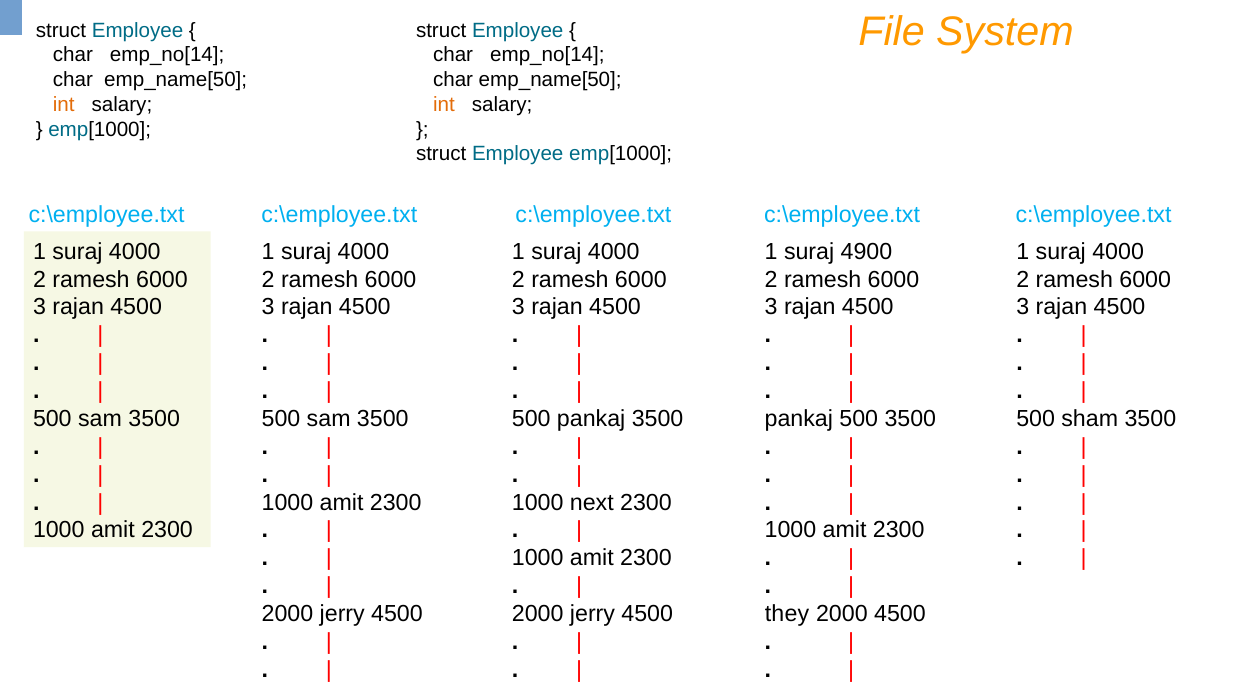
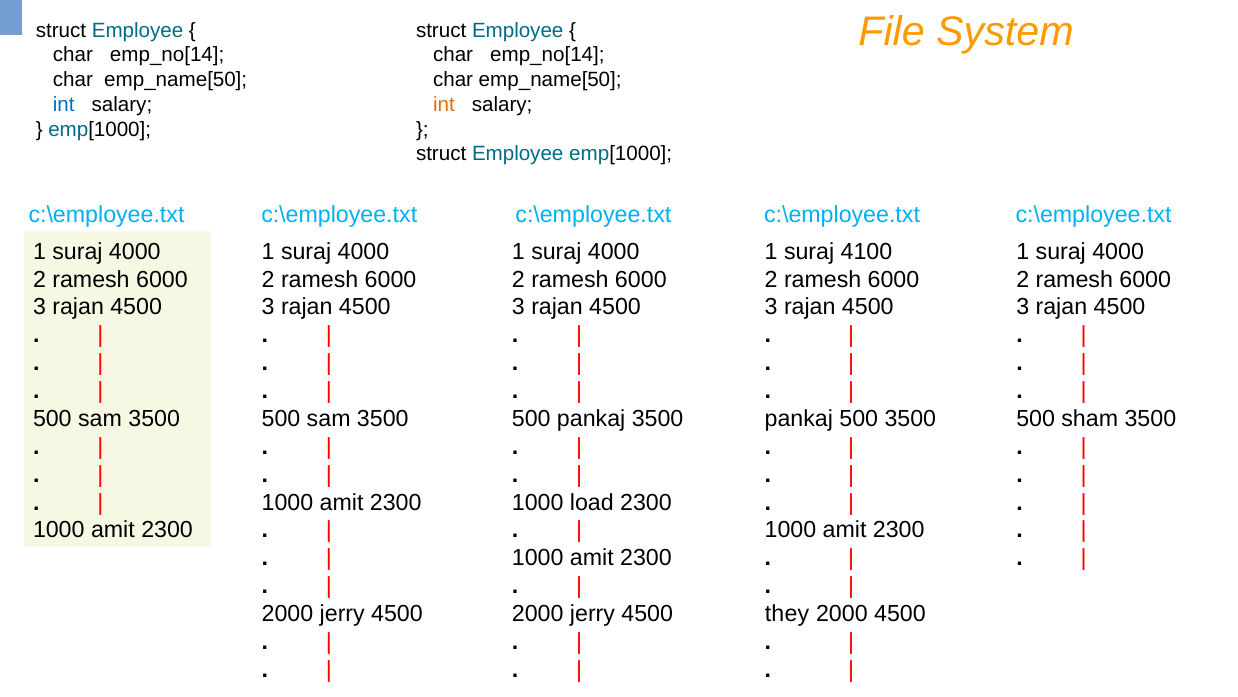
int at (64, 104) colour: orange -> blue
4900: 4900 -> 4100
next: next -> load
